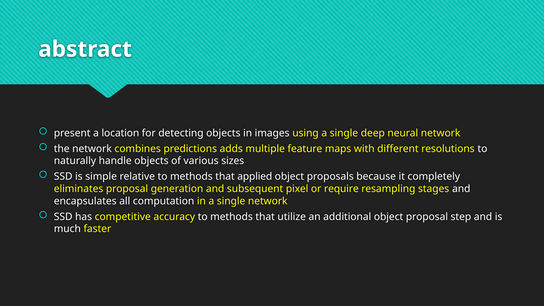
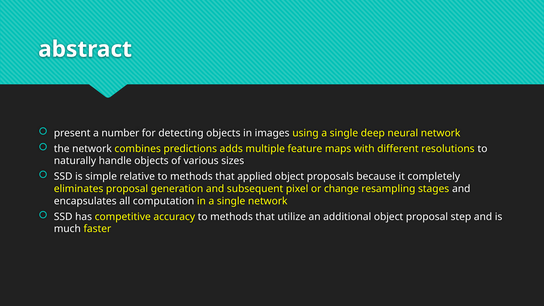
location: location -> number
require: require -> change
